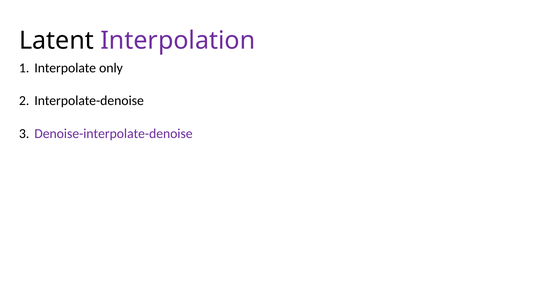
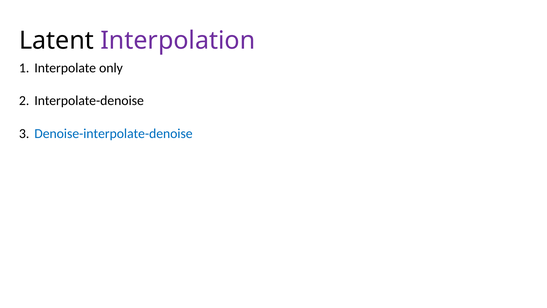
Denoise-interpolate-denoise colour: purple -> blue
